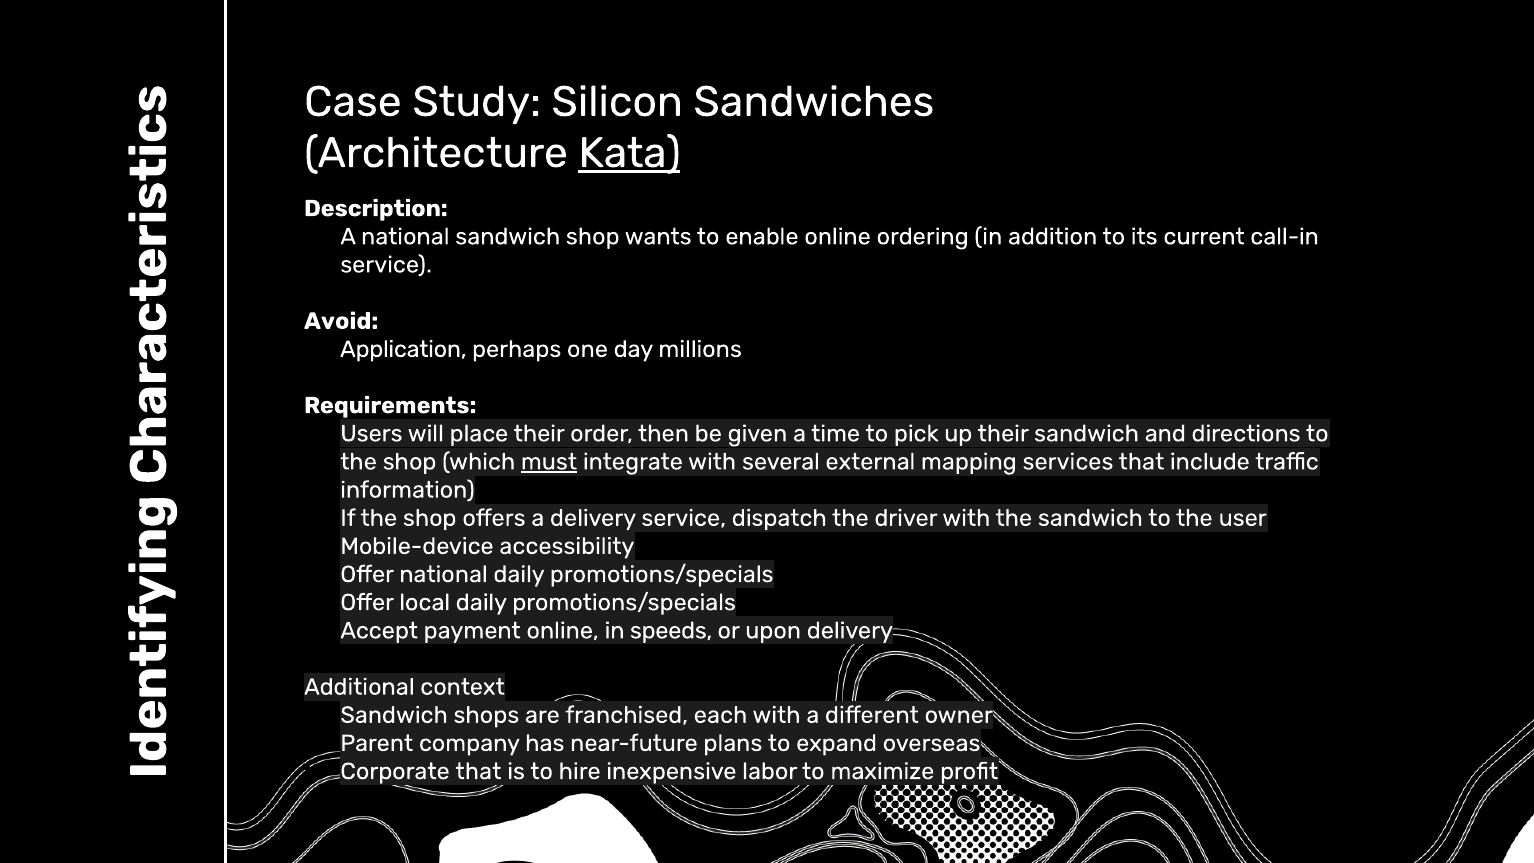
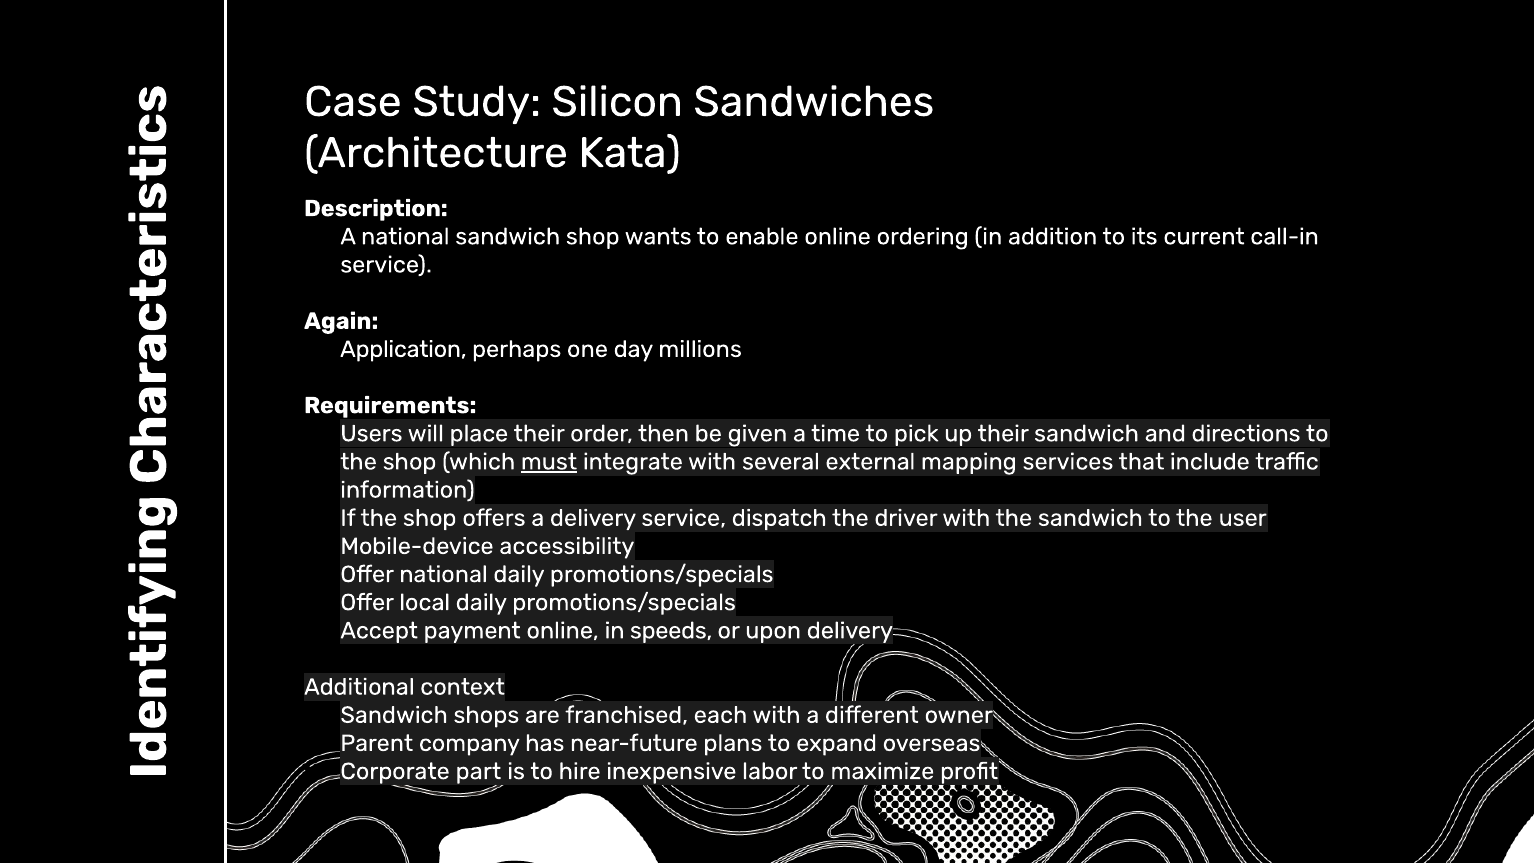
Kata underline: present -> none
Avoid: Avoid -> Again
Corporate that: that -> part
